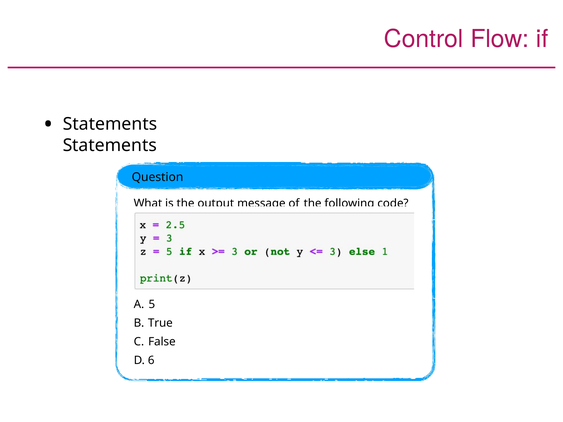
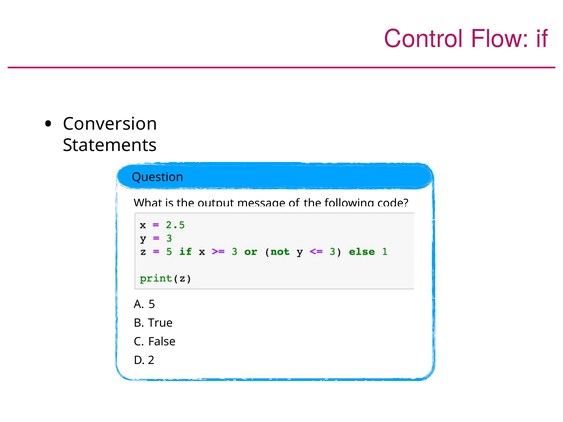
Statements at (110, 124): Statements -> Conversion
6: 6 -> 2
